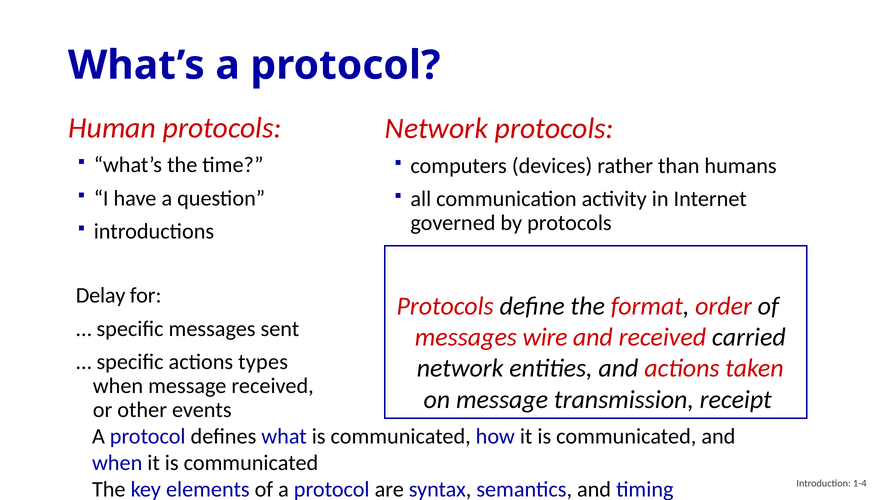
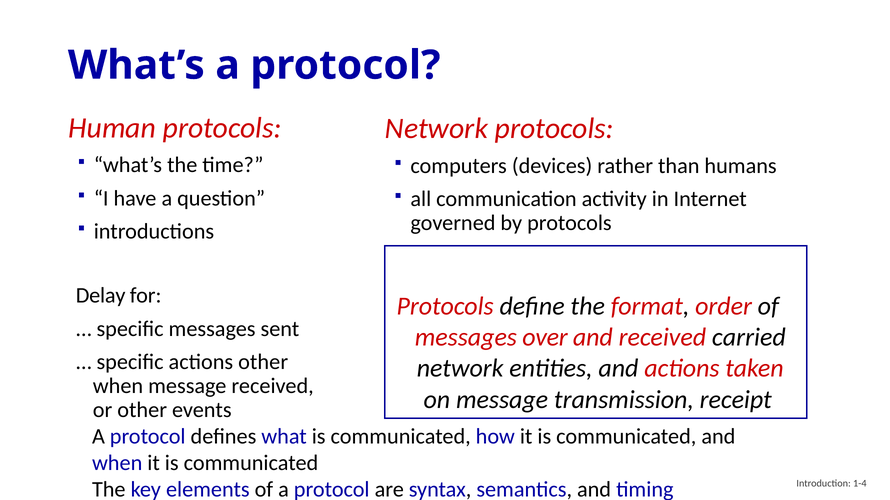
wire: wire -> over
actions types: types -> other
